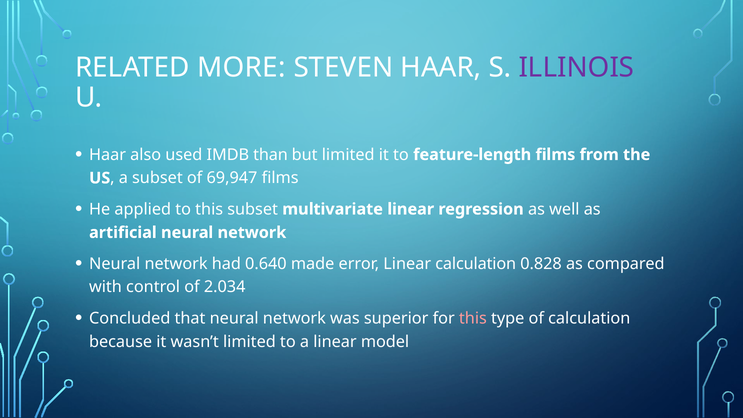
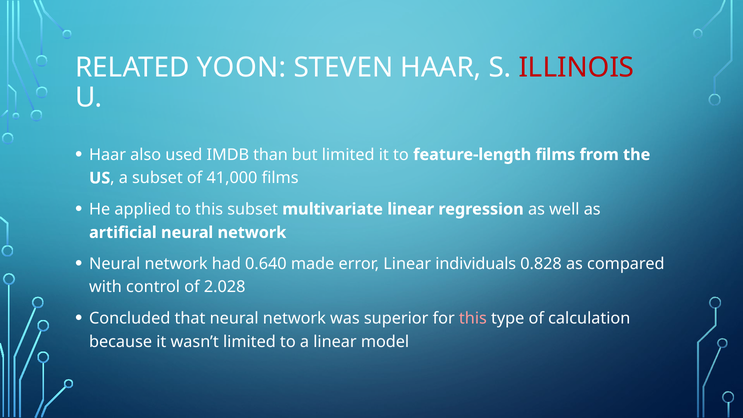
MORE: MORE -> YOON
ILLINOIS colour: purple -> red
69,947: 69,947 -> 41,000
Linear calculation: calculation -> individuals
2.034: 2.034 -> 2.028
